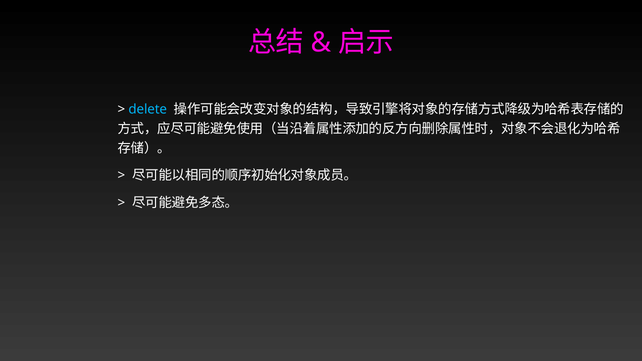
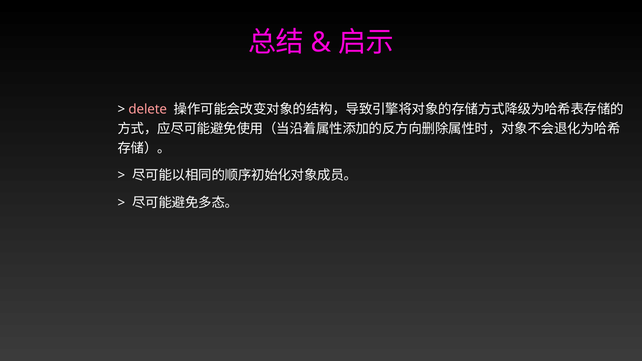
delete colour: light blue -> pink
